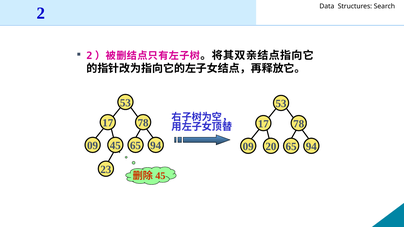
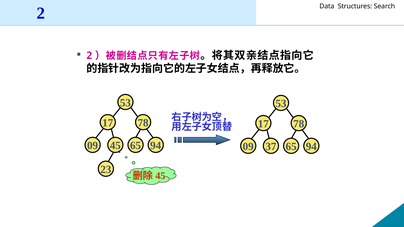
20: 20 -> 37
